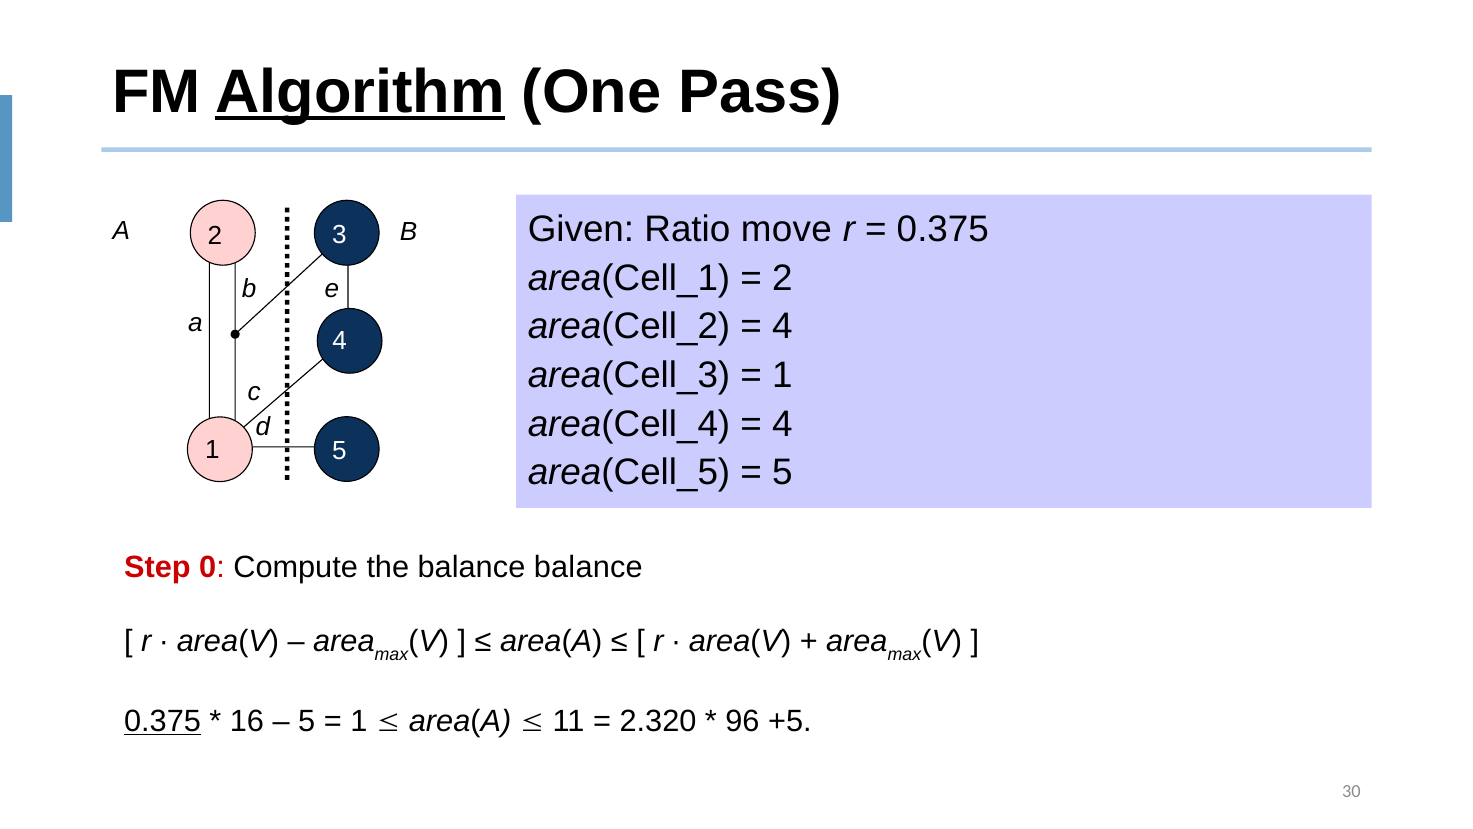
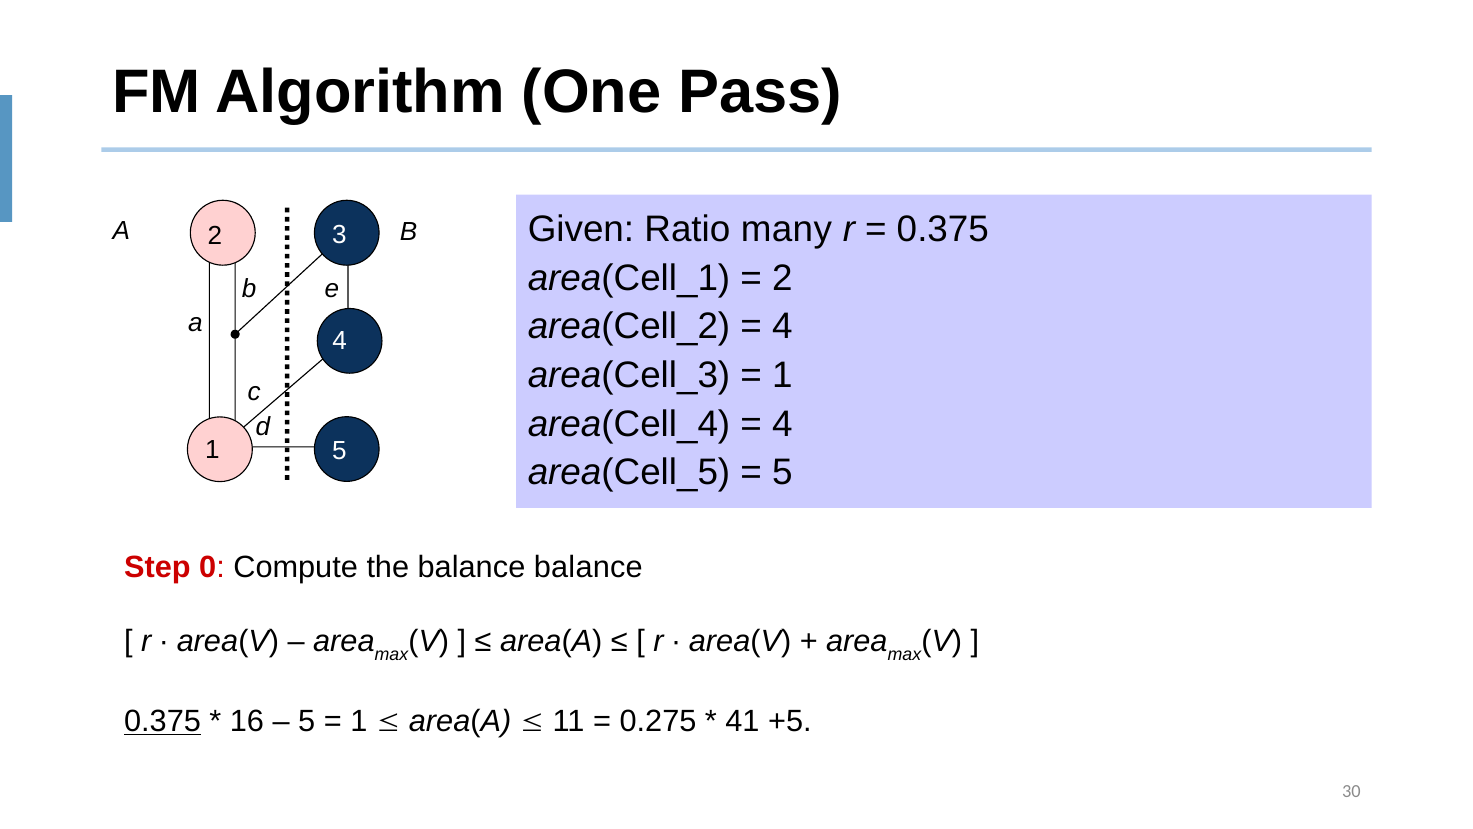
Algorithm underline: present -> none
move: move -> many
2.320: 2.320 -> 0.275
96: 96 -> 41
